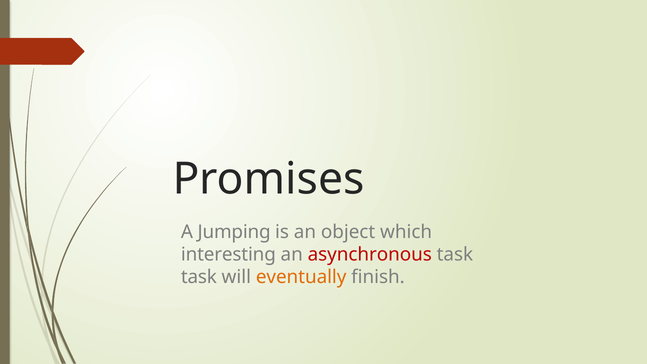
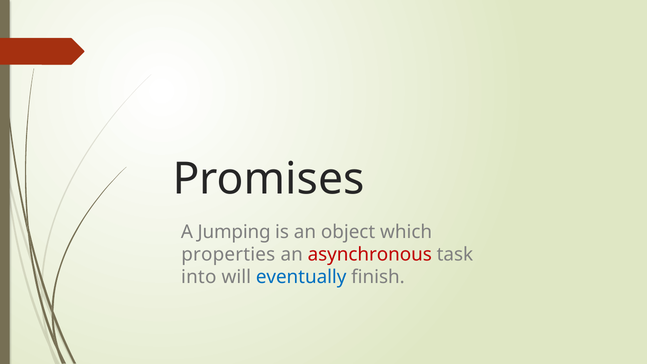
interesting: interesting -> properties
task at (199, 277): task -> into
eventually colour: orange -> blue
